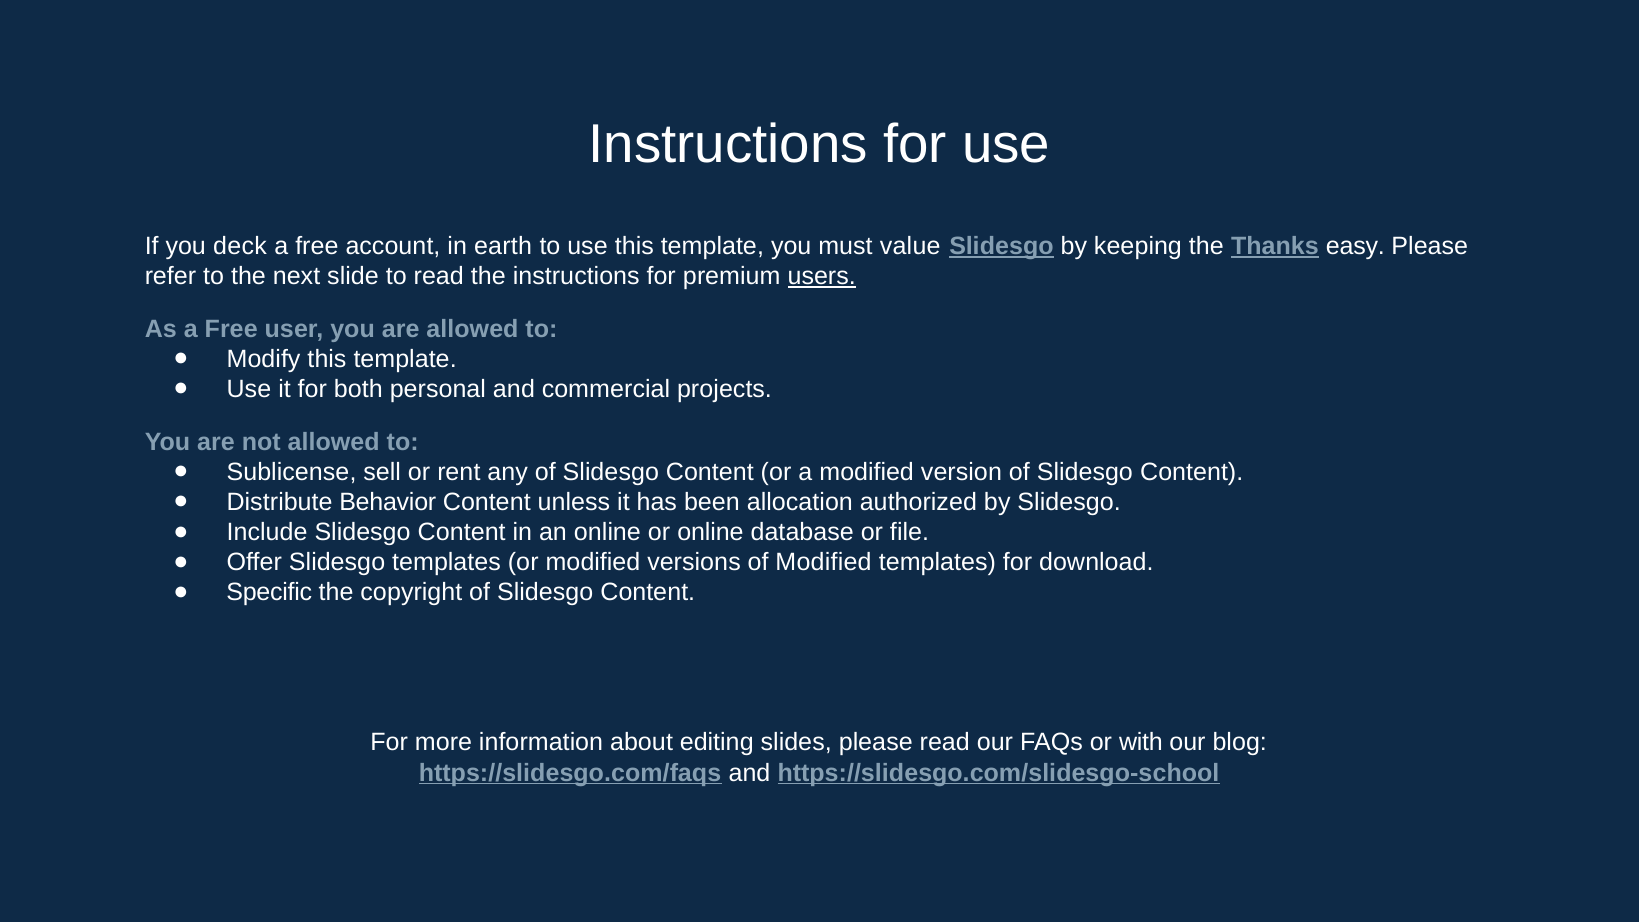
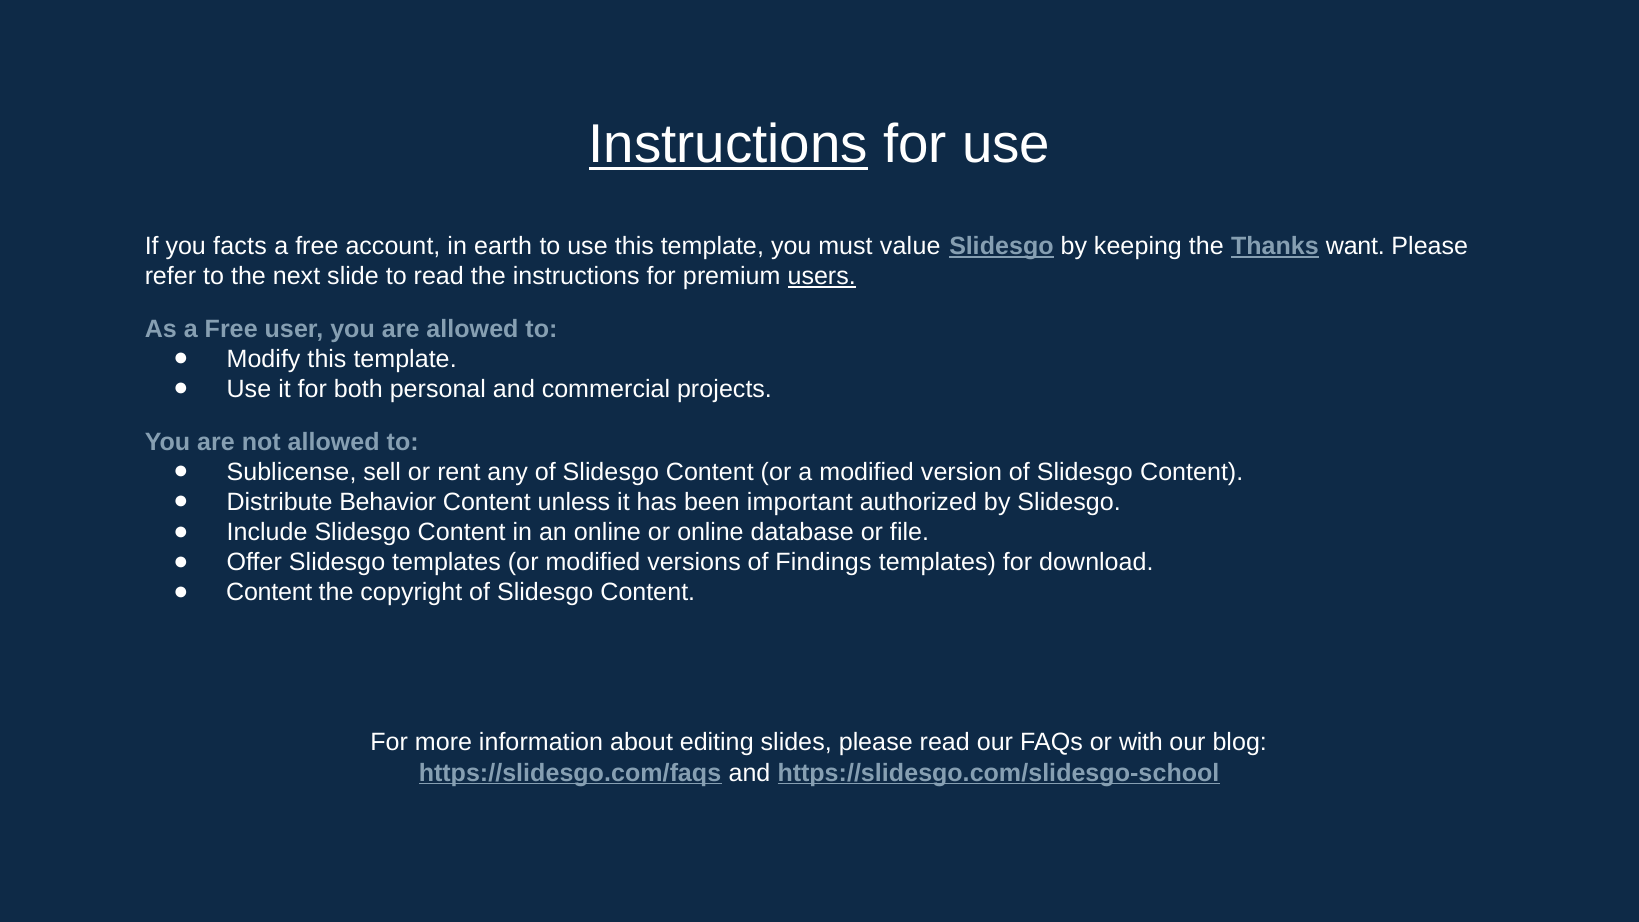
Instructions at (728, 145) underline: none -> present
deck: deck -> facts
easy: easy -> want
allocation: allocation -> important
of Modified: Modified -> Findings
Specific at (269, 592): Specific -> Content
